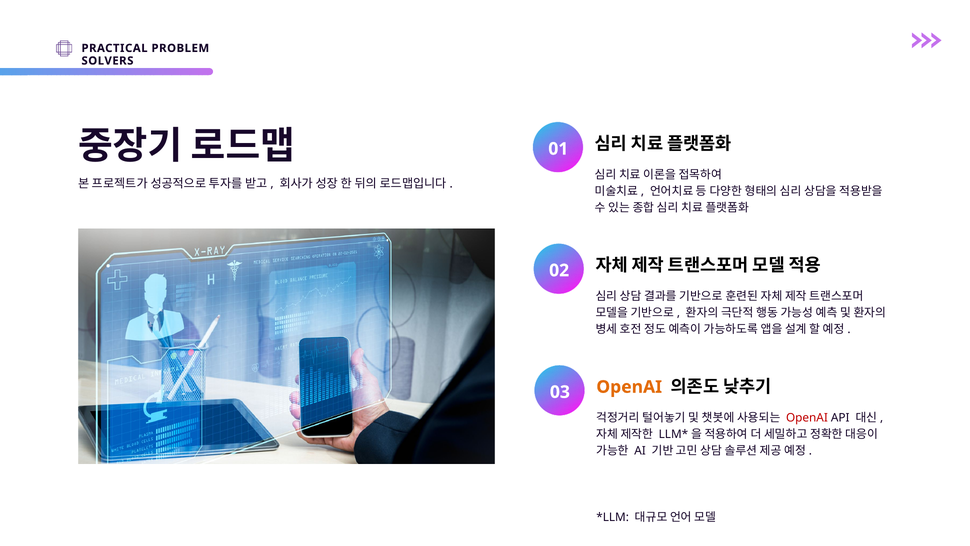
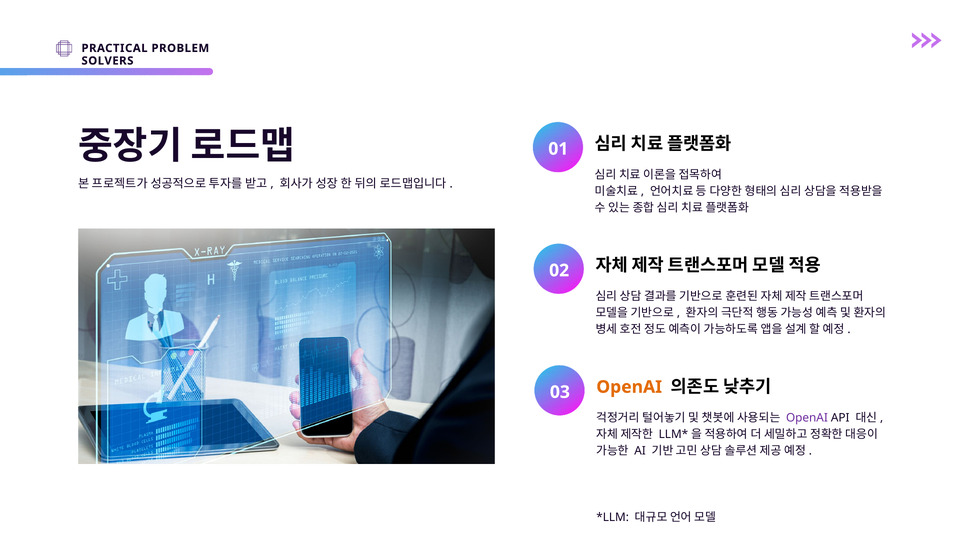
OpenAI at (807, 418) colour: red -> purple
